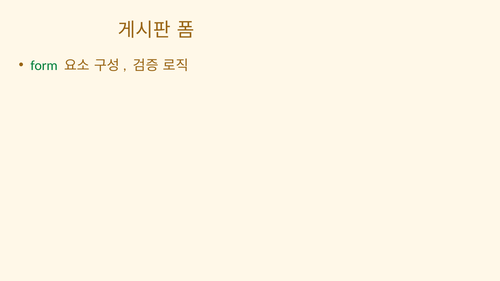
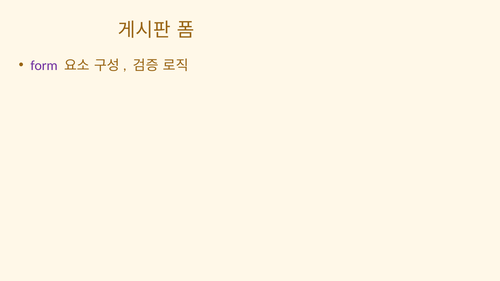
form colour: green -> purple
